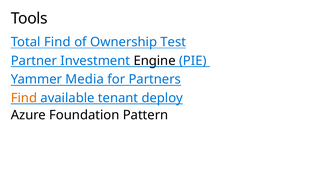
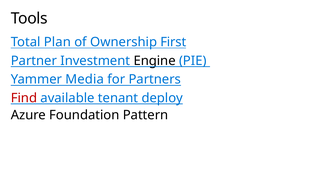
Total Find: Find -> Plan
Test: Test -> First
Find at (24, 98) colour: orange -> red
